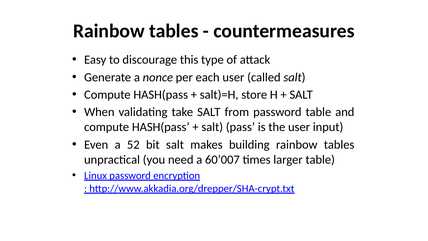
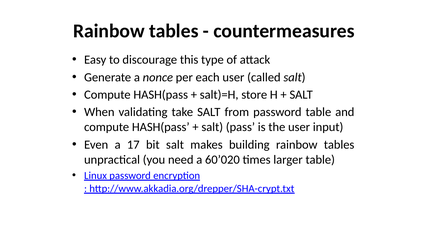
52: 52 -> 17
60’007: 60’007 -> 60’020
